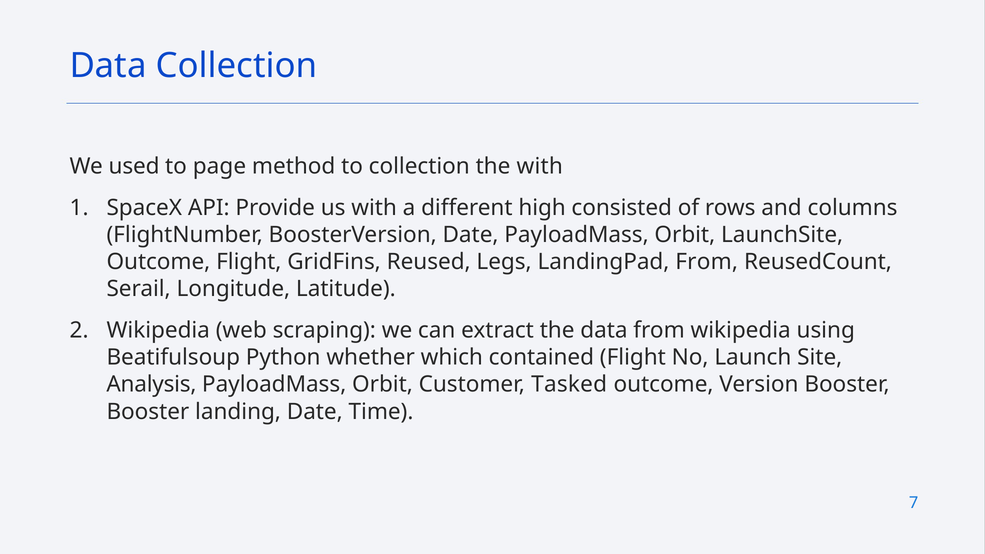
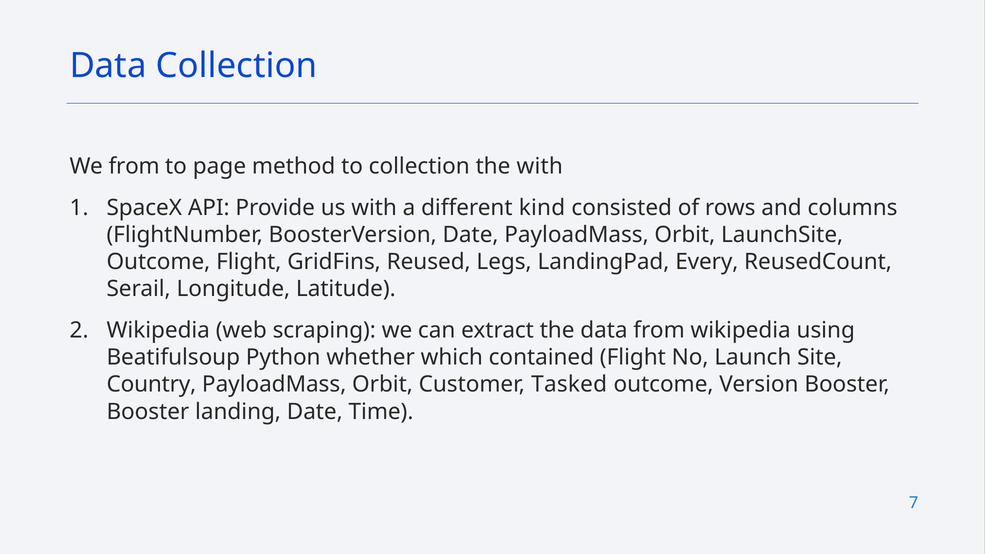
We used: used -> from
high: high -> kind
LandingPad From: From -> Every
Analysis: Analysis -> Country
